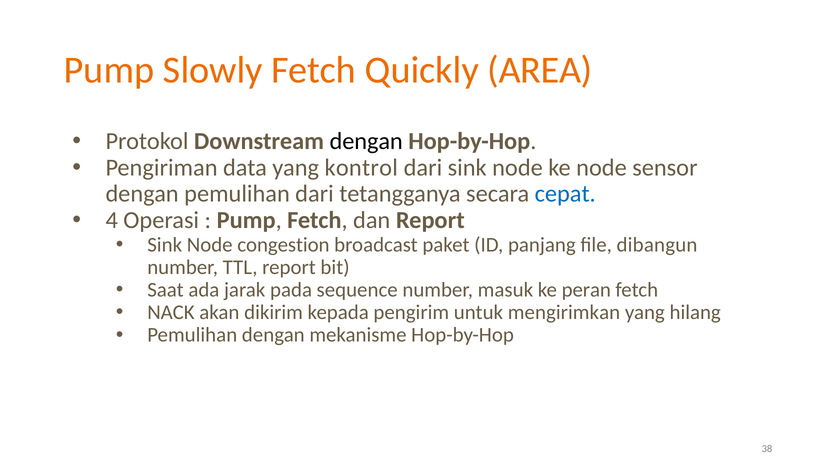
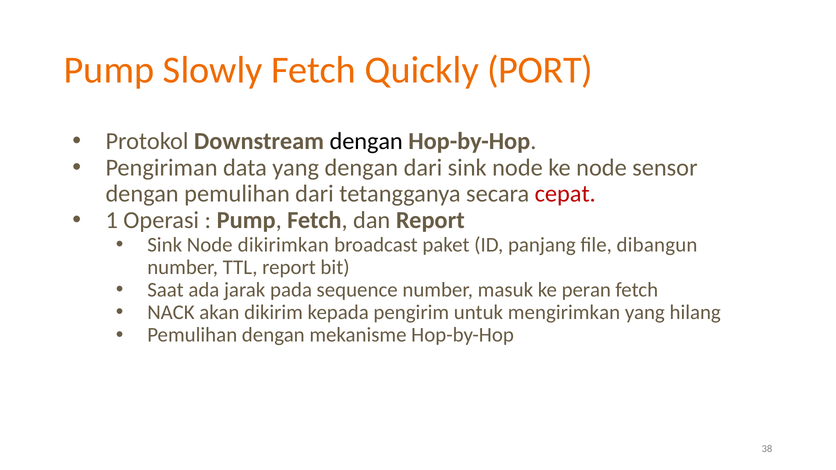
AREA: AREA -> PORT
yang kontrol: kontrol -> dengan
cepat colour: blue -> red
4: 4 -> 1
congestion: congestion -> dikirimkan
